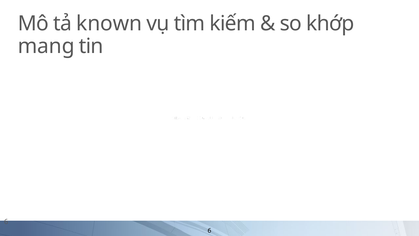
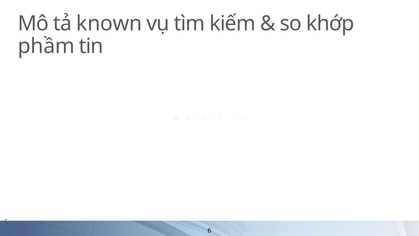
mang: mang -> phầm
